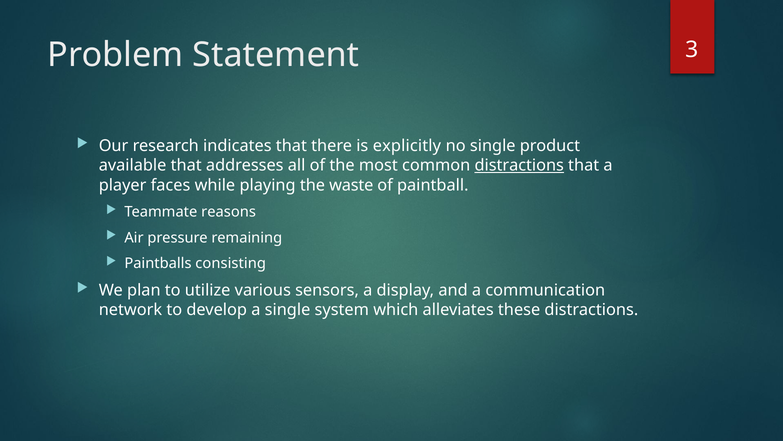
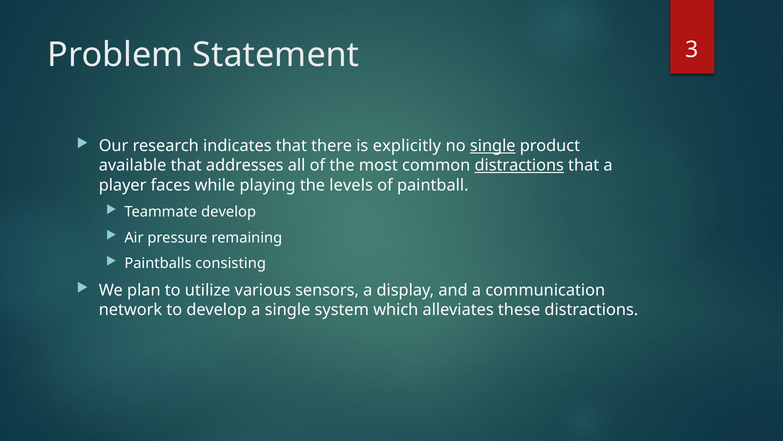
single at (493, 146) underline: none -> present
waste: waste -> levels
Teammate reasons: reasons -> develop
